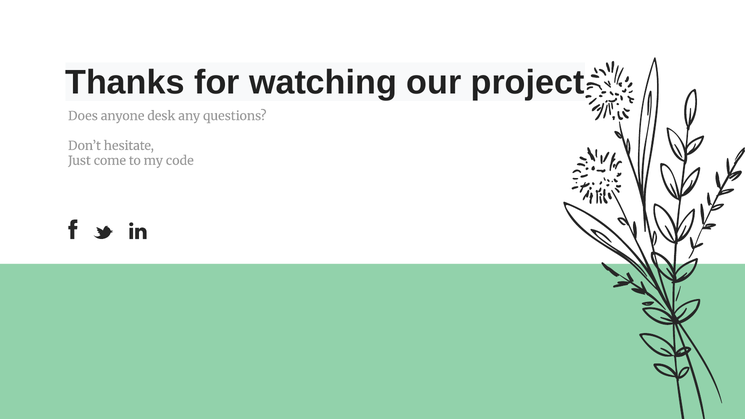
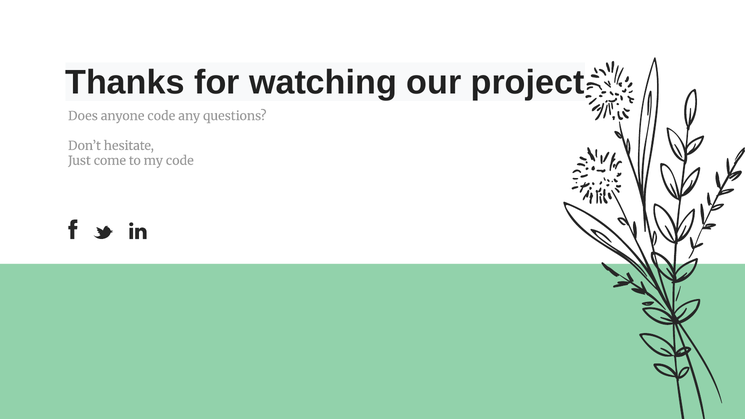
anyone desk: desk -> code
